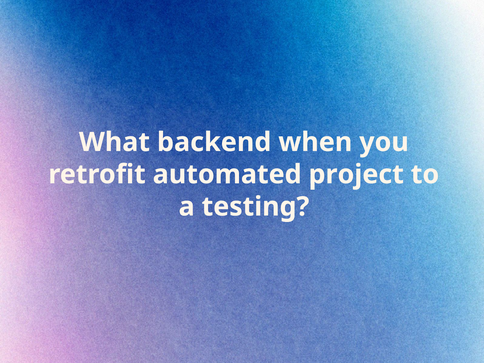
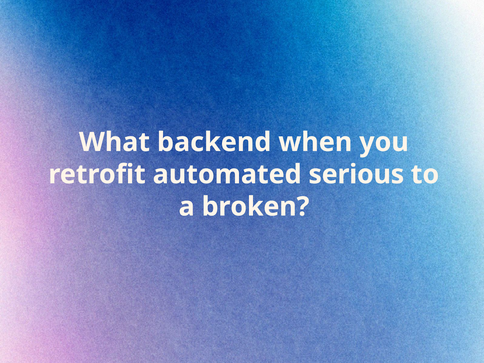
project: project -> serious
testing: testing -> broken
